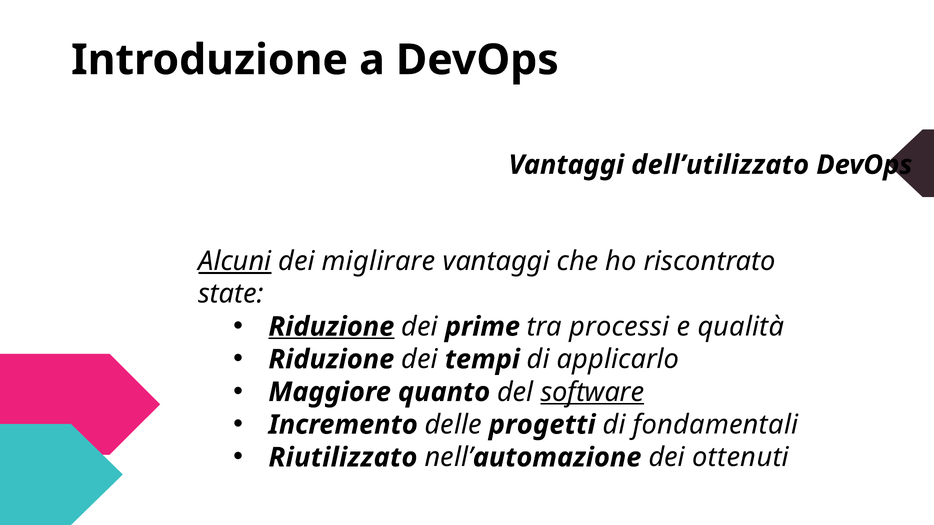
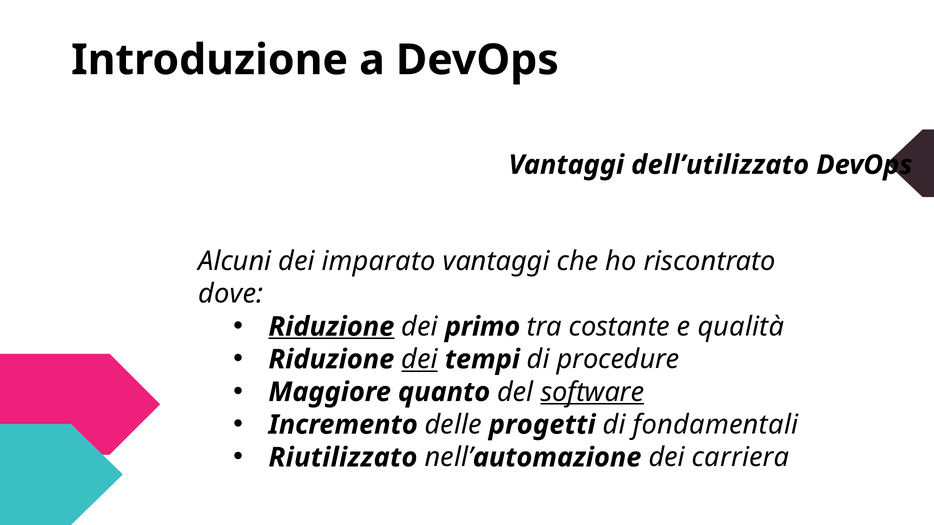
Alcuni underline: present -> none
miglirare: miglirare -> imparato
state: state -> dove
prime: prime -> primo
processi: processi -> costante
dei at (420, 360) underline: none -> present
applicarlo: applicarlo -> procedure
ottenuti: ottenuti -> carriera
